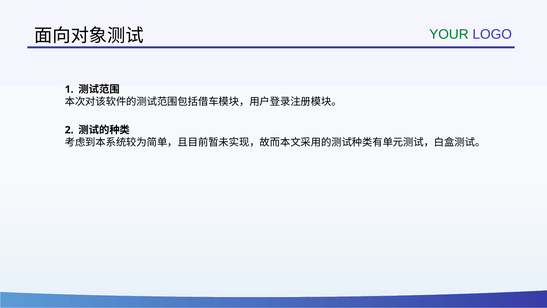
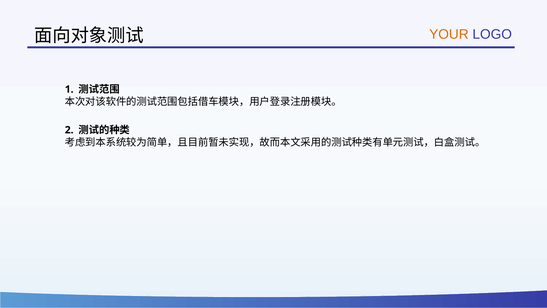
YOUR colour: green -> orange
